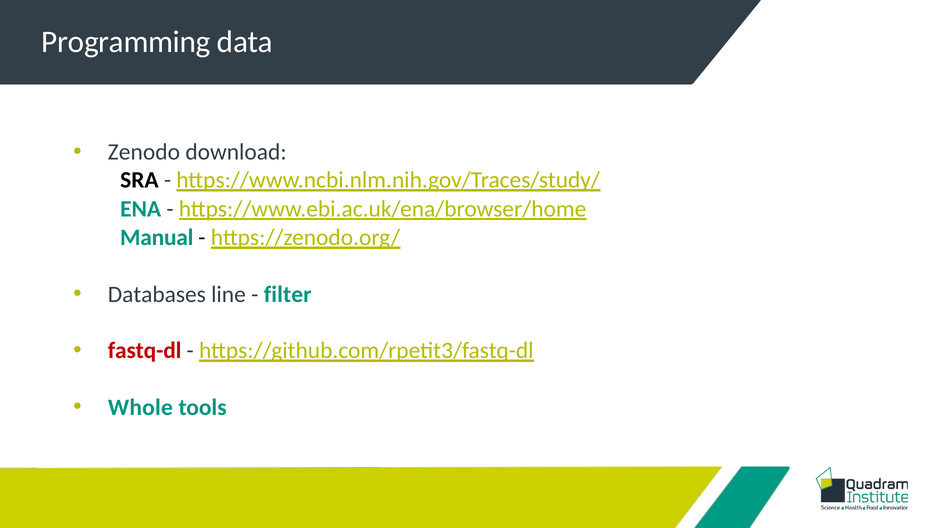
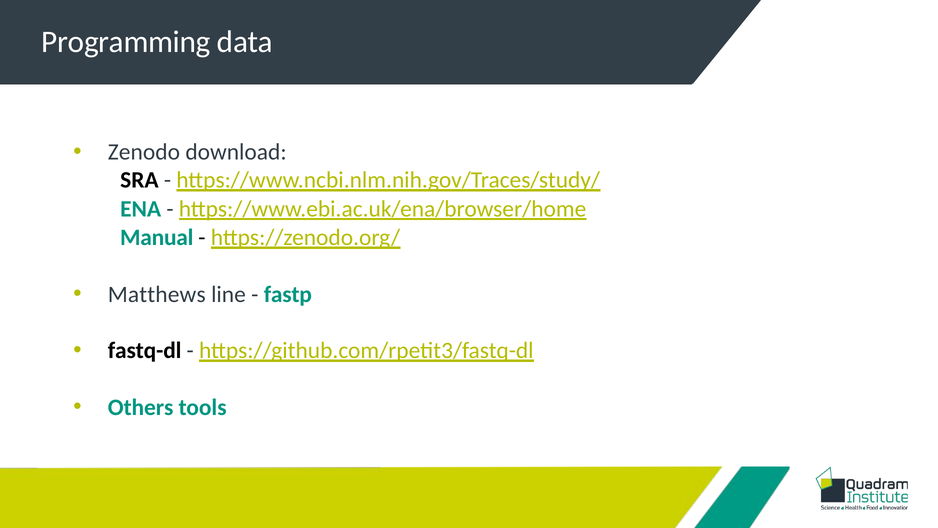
Databases: Databases -> Matthews
filter: filter -> fastp
fastq-dl colour: red -> black
Whole: Whole -> Others
